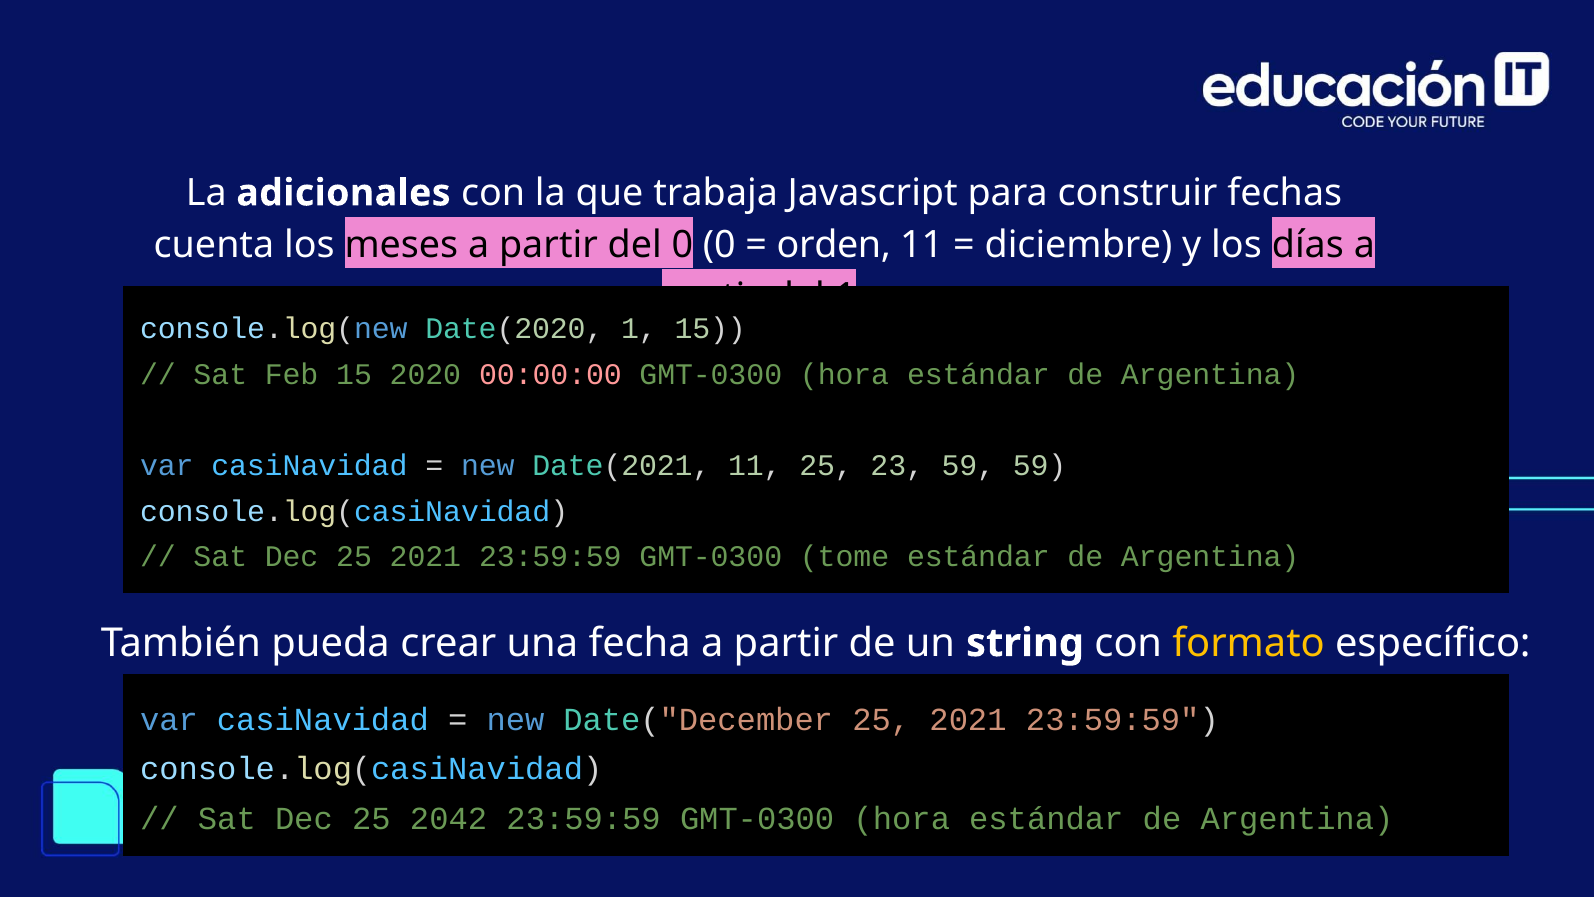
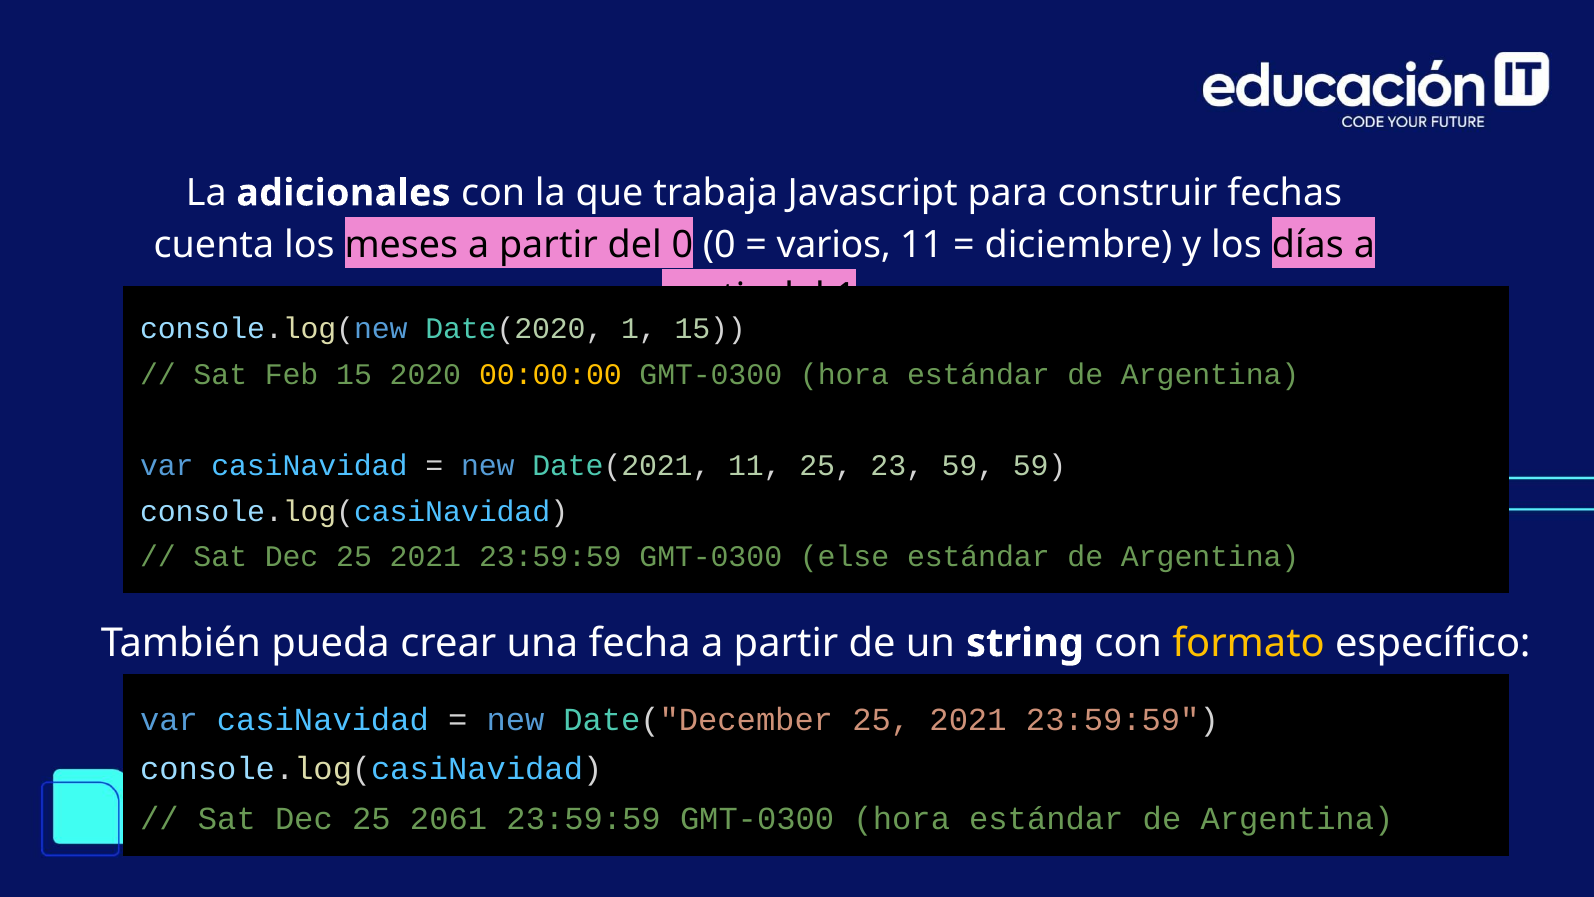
orden: orden -> varios
00:00:00 colour: pink -> yellow
tome: tome -> else
2042: 2042 -> 2061
